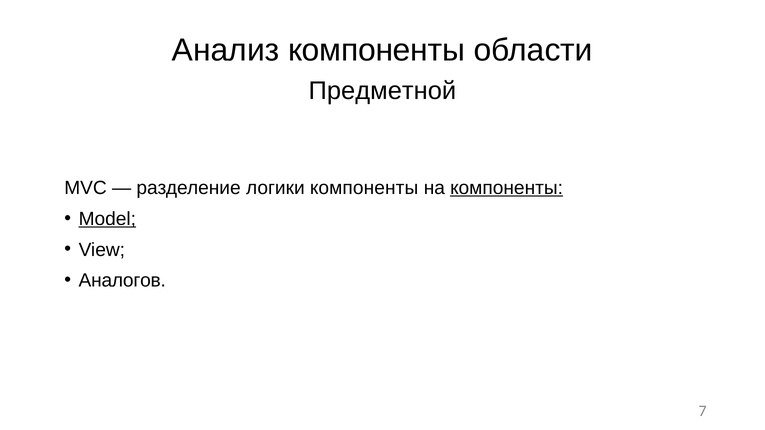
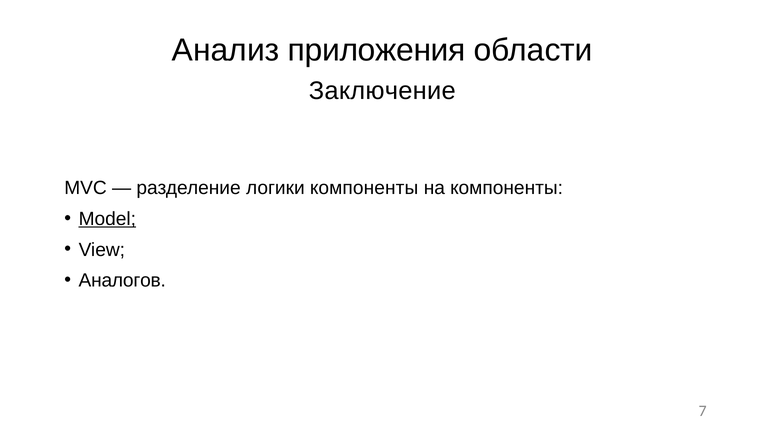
Анализ компоненты: компоненты -> приложения
Предметной: Предметной -> Заключение
компоненты at (507, 188) underline: present -> none
